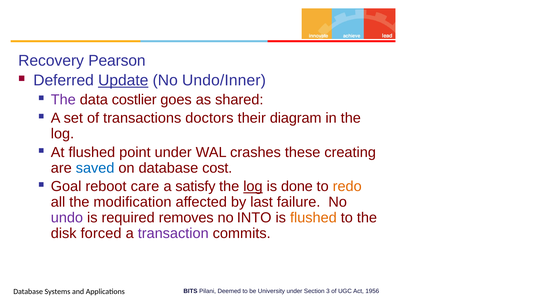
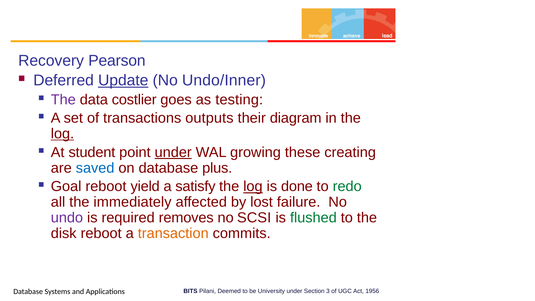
shared: shared -> testing
doctors: doctors -> outputs
log at (62, 134) underline: none -> present
At flushed: flushed -> student
under at (173, 152) underline: none -> present
crashes: crashes -> growing
cost: cost -> plus
care: care -> yield
redo colour: orange -> green
modification: modification -> immediately
last: last -> lost
INTO: INTO -> SCSI
flushed at (313, 218) colour: orange -> green
disk forced: forced -> reboot
transaction colour: purple -> orange
